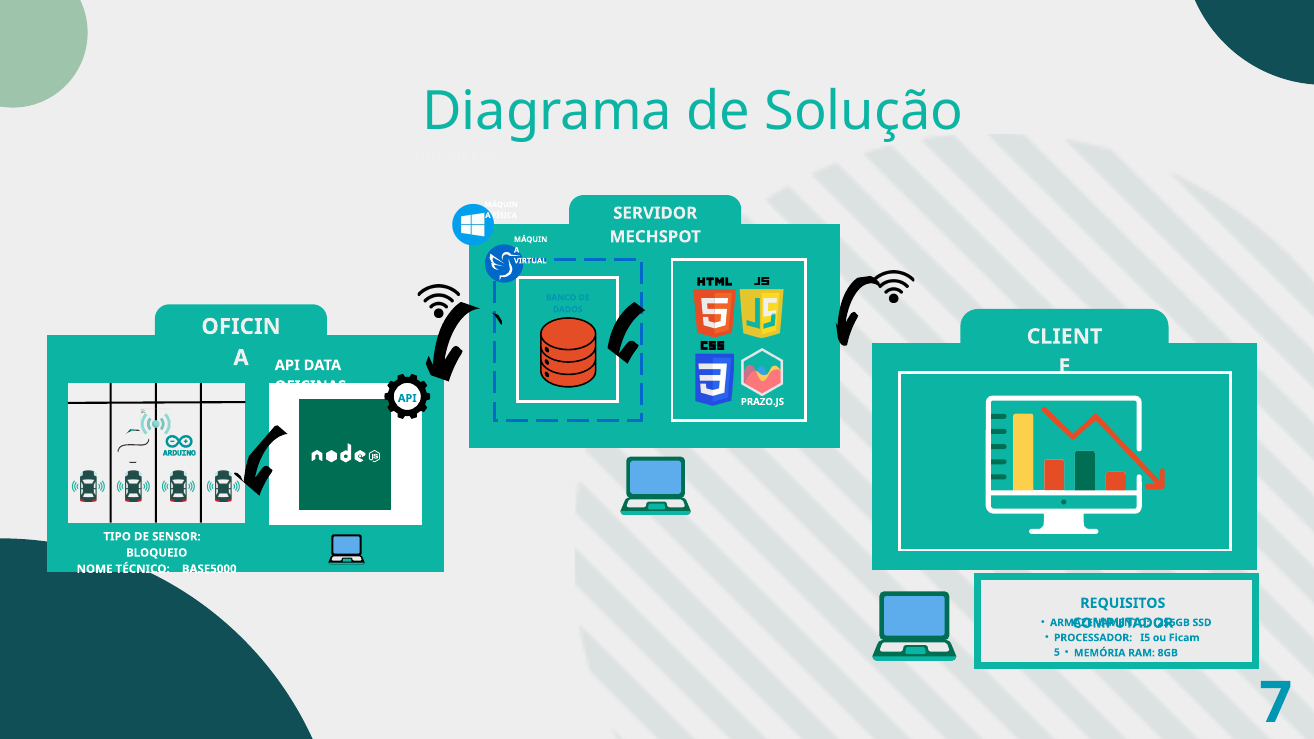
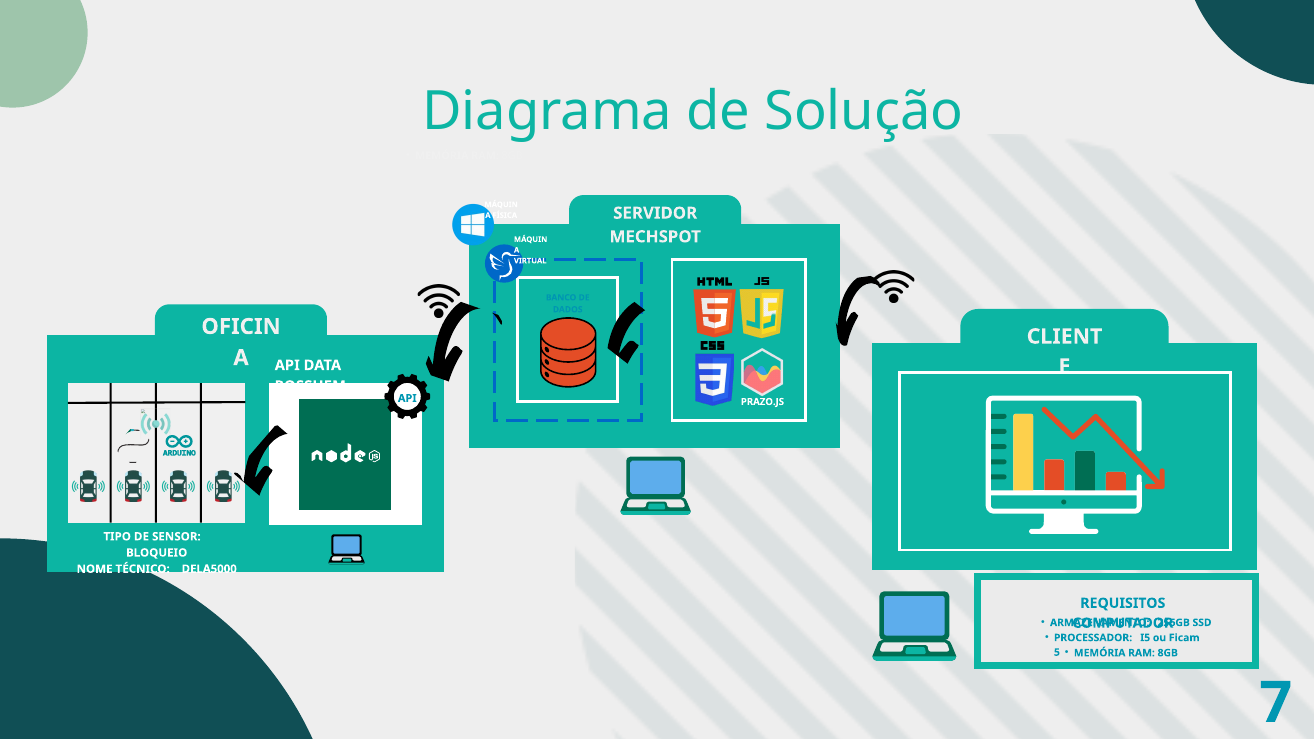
OFICINAS: OFICINAS -> POSSUEM
BASE5000: BASE5000 -> DELA5000
